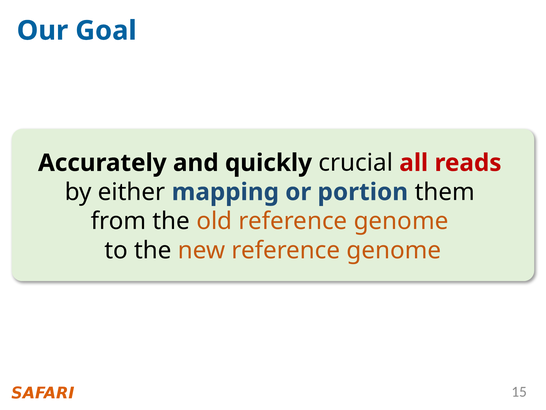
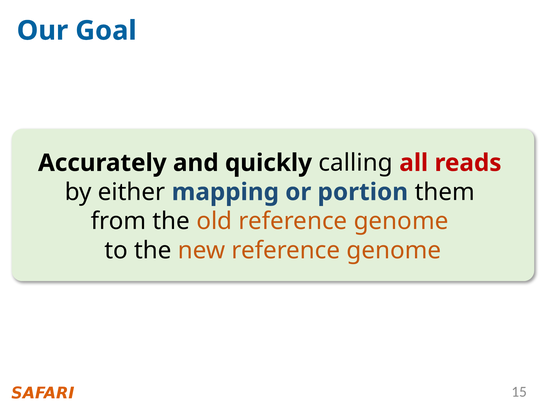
crucial: crucial -> calling
